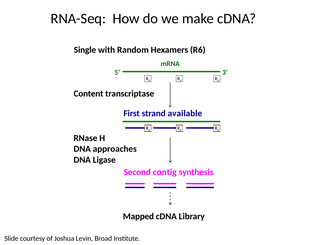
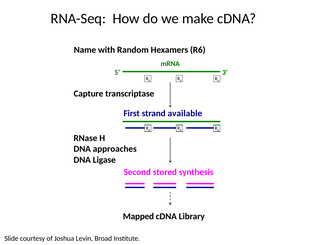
Single: Single -> Name
Content: Content -> Capture
contig: contig -> stored
